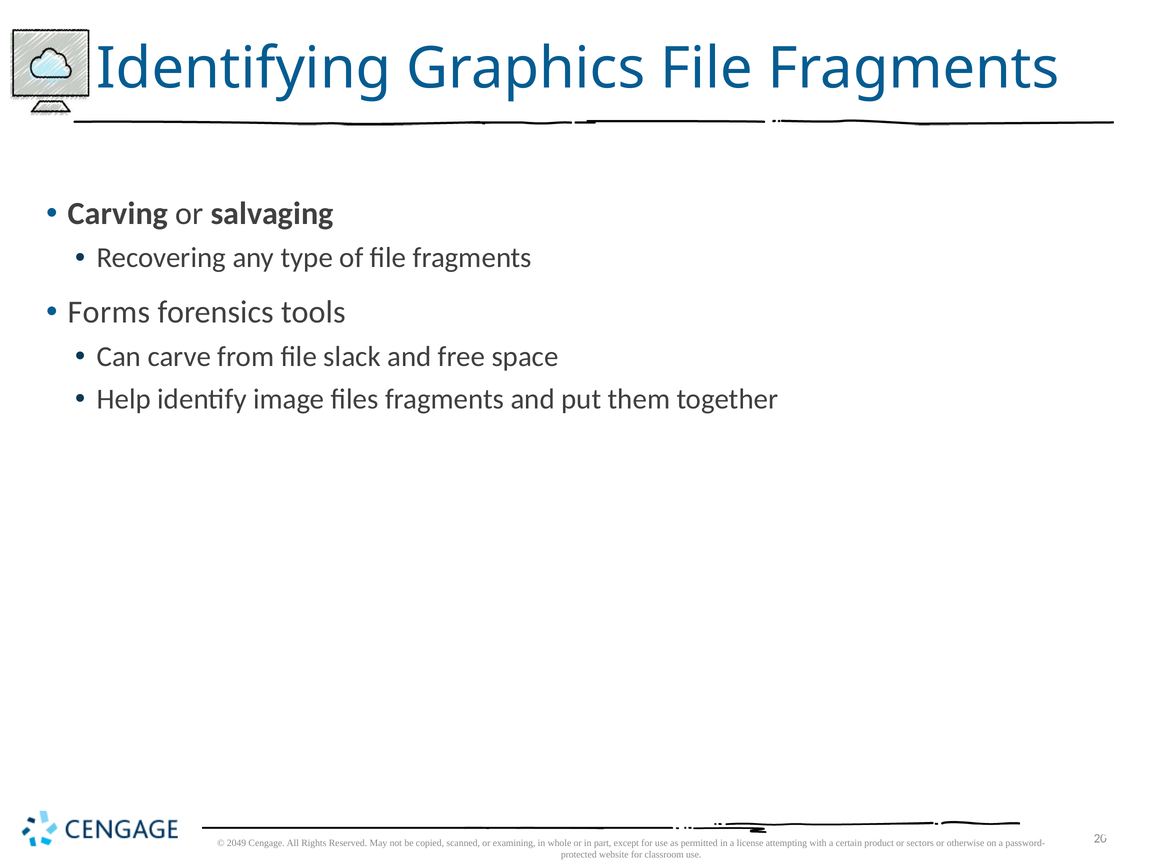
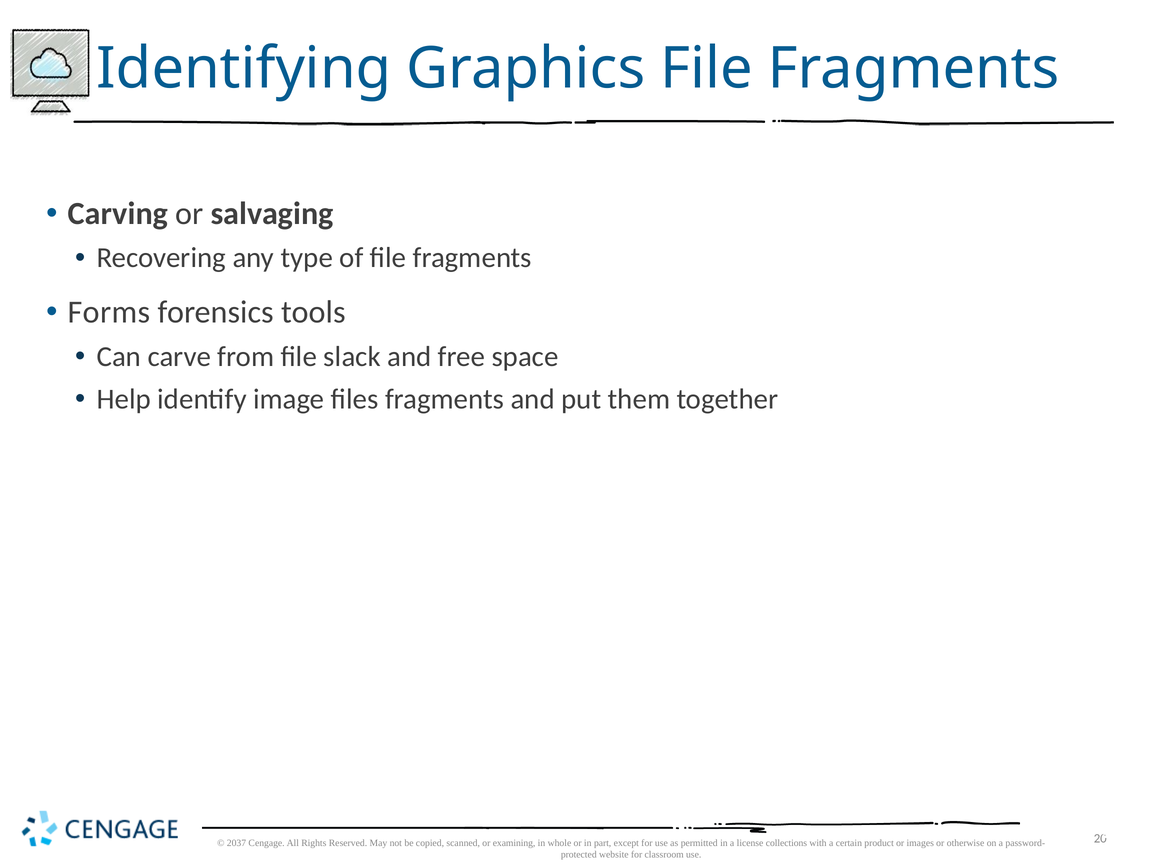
2049: 2049 -> 2037
attempting: attempting -> collections
sectors: sectors -> images
